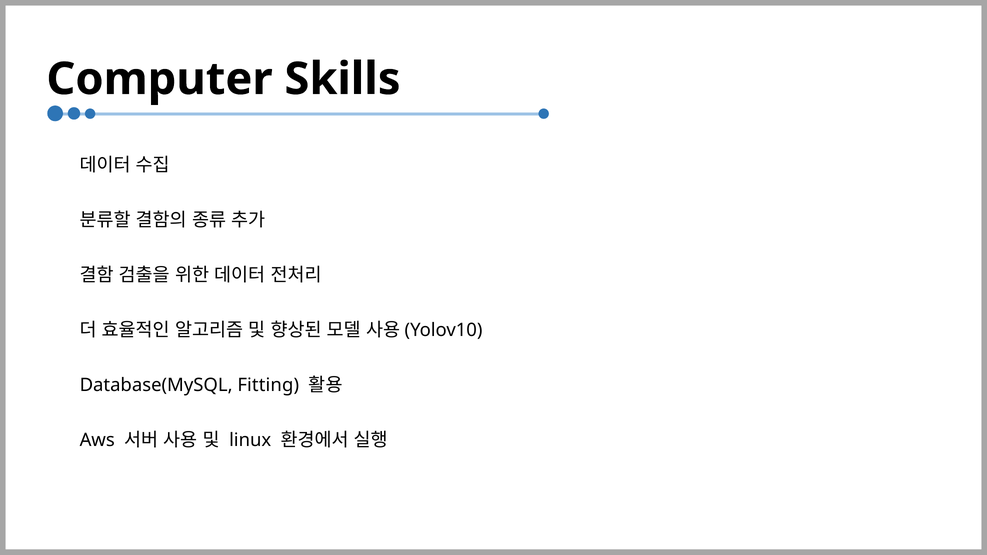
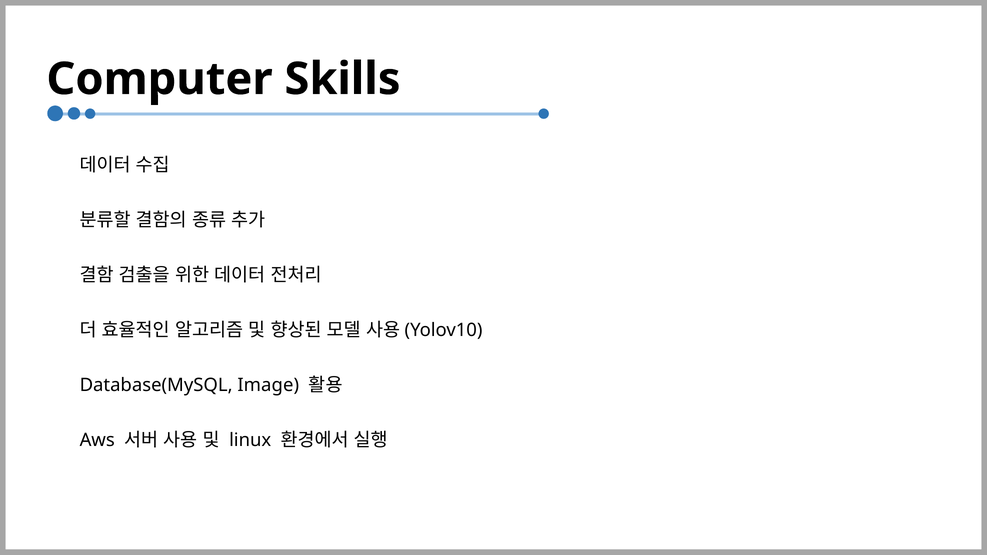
Fitting: Fitting -> Image
